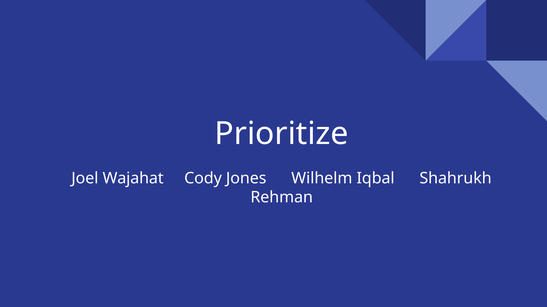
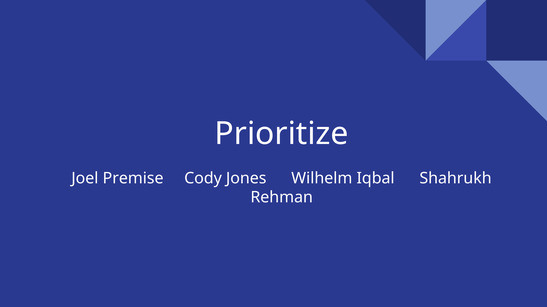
Wajahat: Wajahat -> Premise
